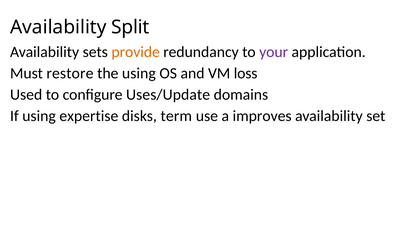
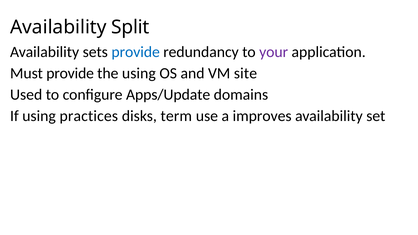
provide at (136, 52) colour: orange -> blue
Must restore: restore -> provide
loss: loss -> site
Uses/Update: Uses/Update -> Apps/Update
expertise: expertise -> practices
